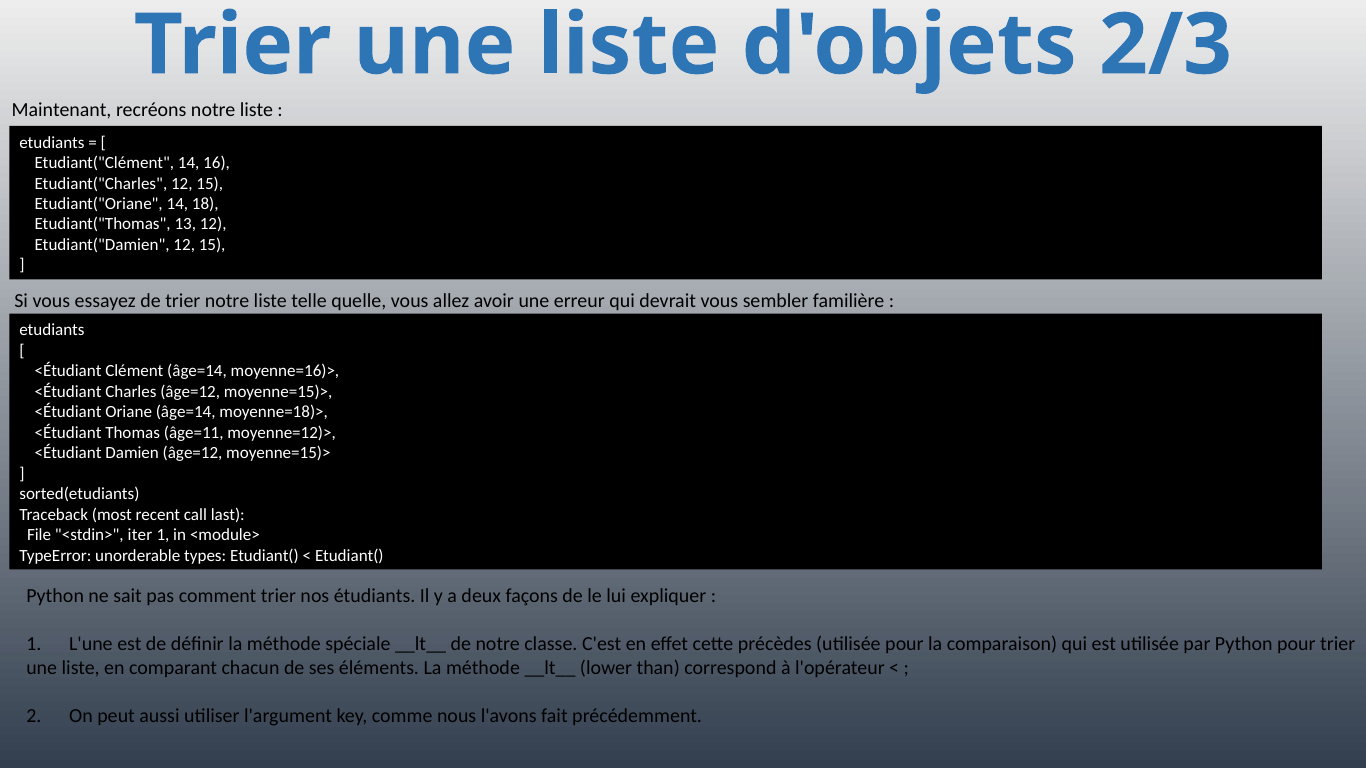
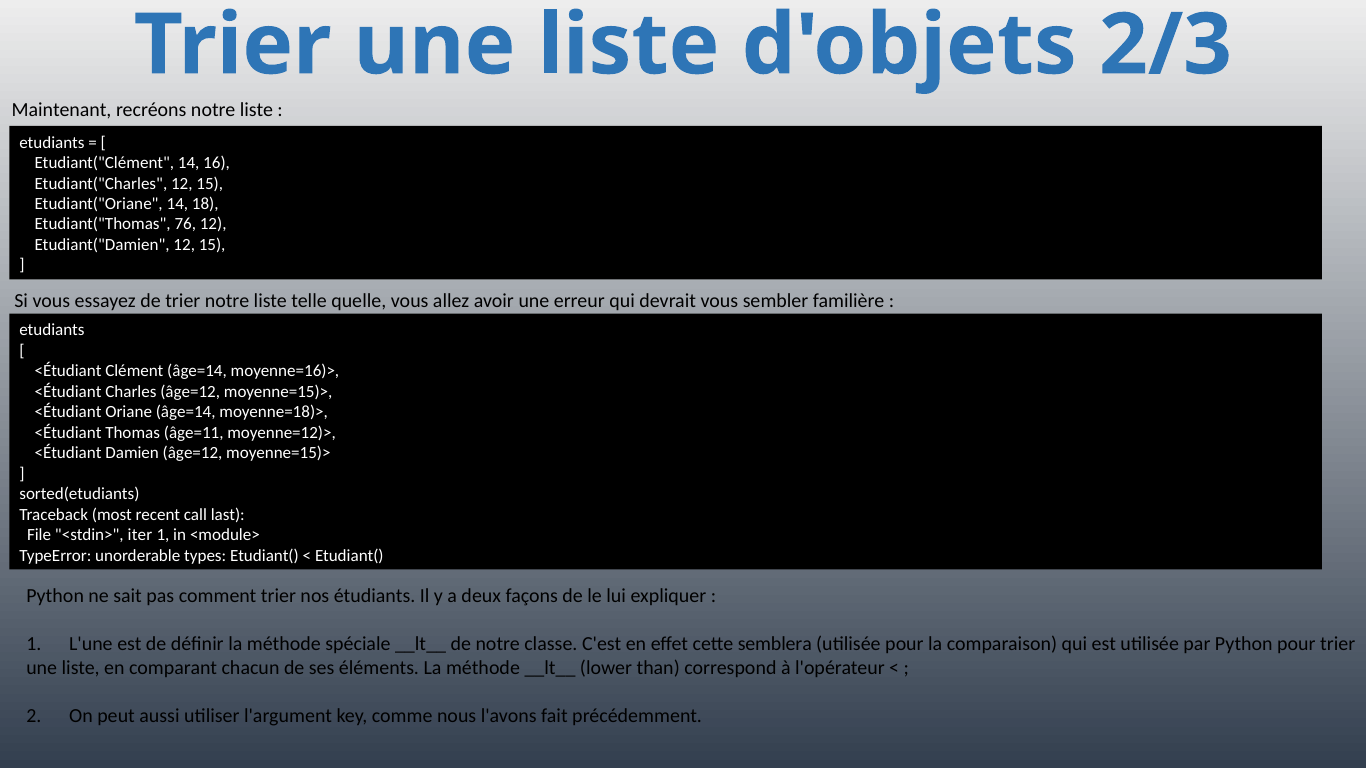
13: 13 -> 76
précèdes: précèdes -> semblera
